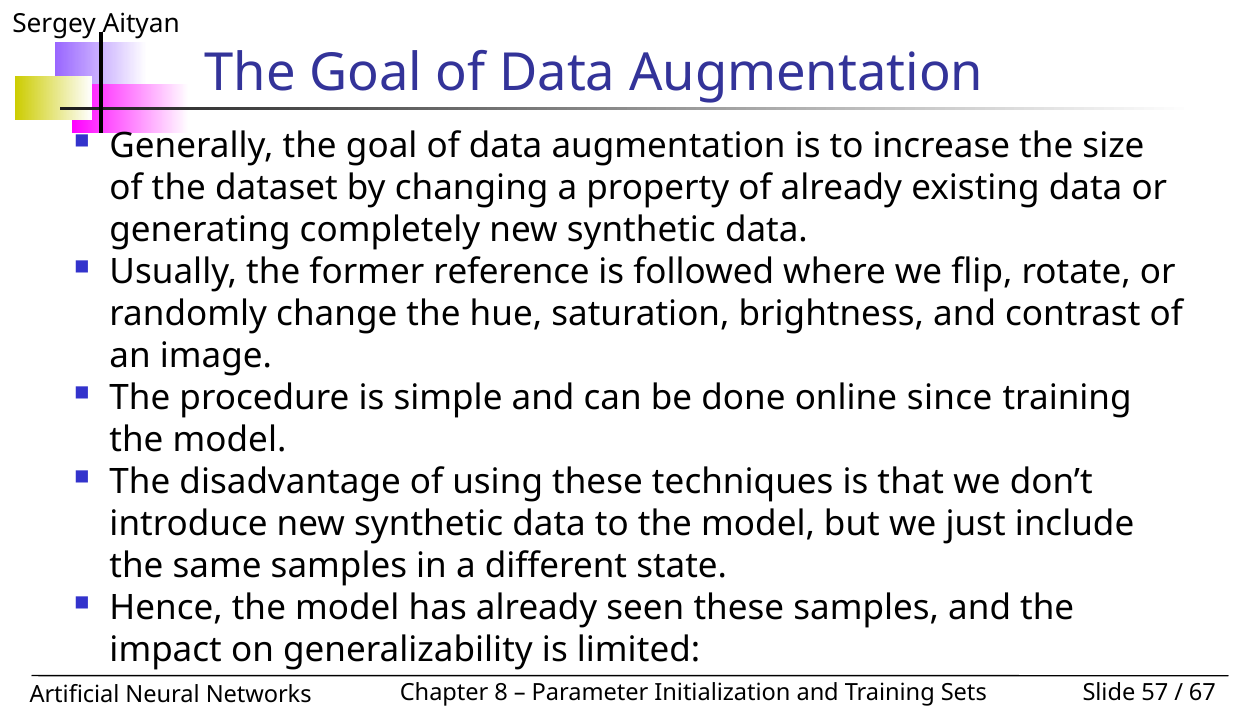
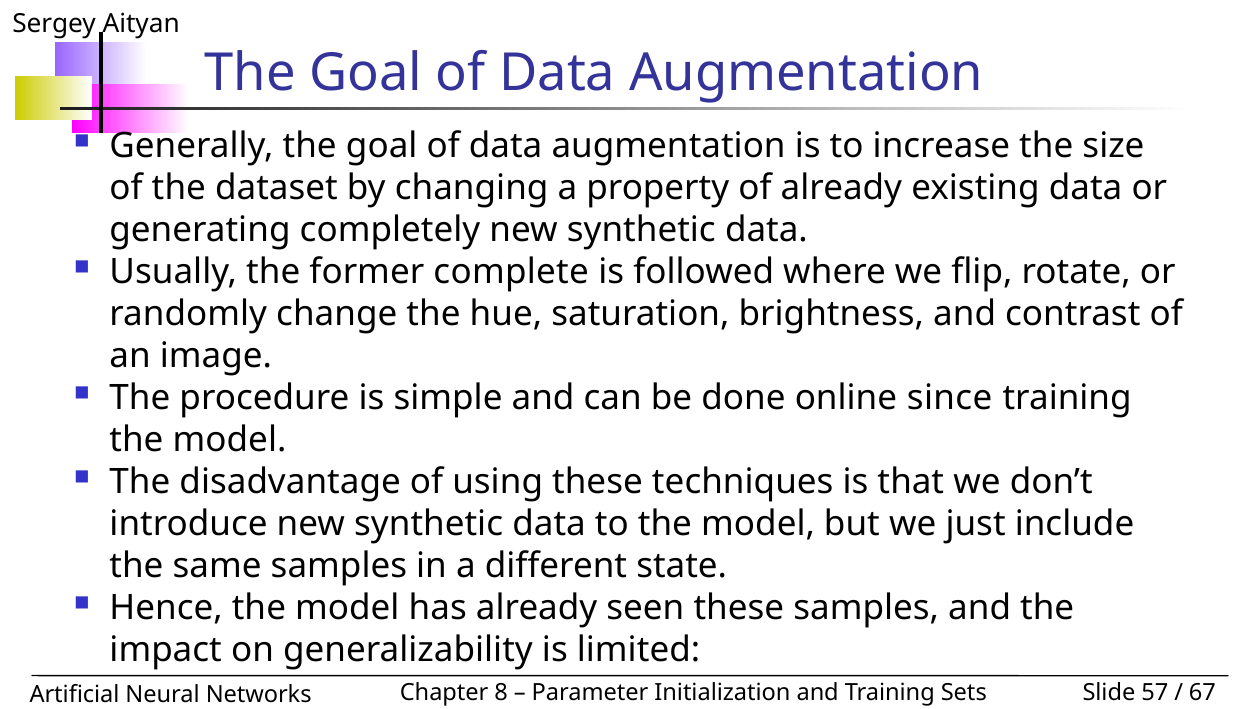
reference: reference -> complete
